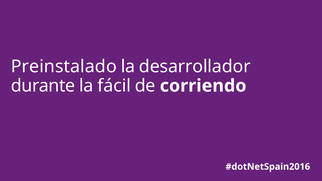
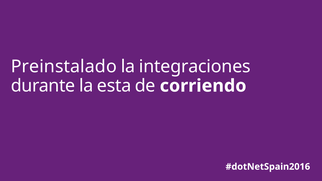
desarrollador: desarrollador -> integraciones
fácil: fácil -> esta
